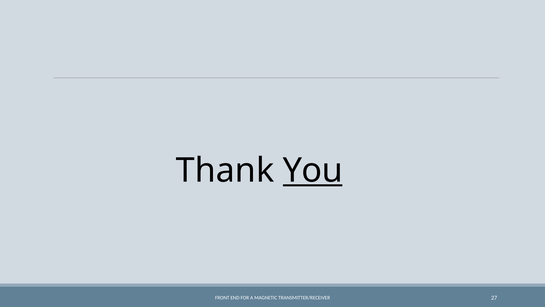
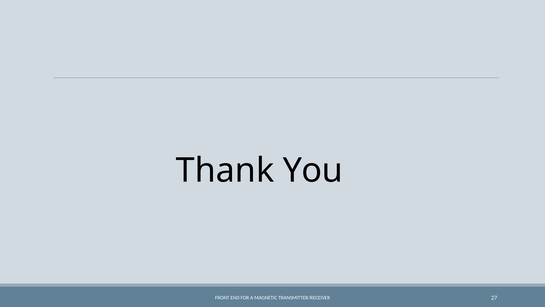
You underline: present -> none
